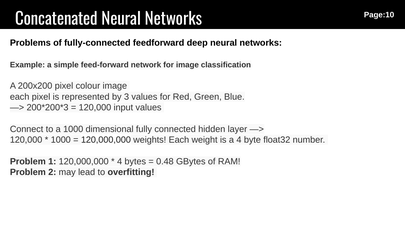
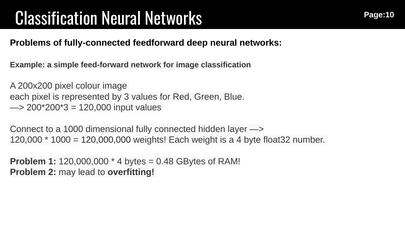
Concatenated at (56, 19): Concatenated -> Classification
